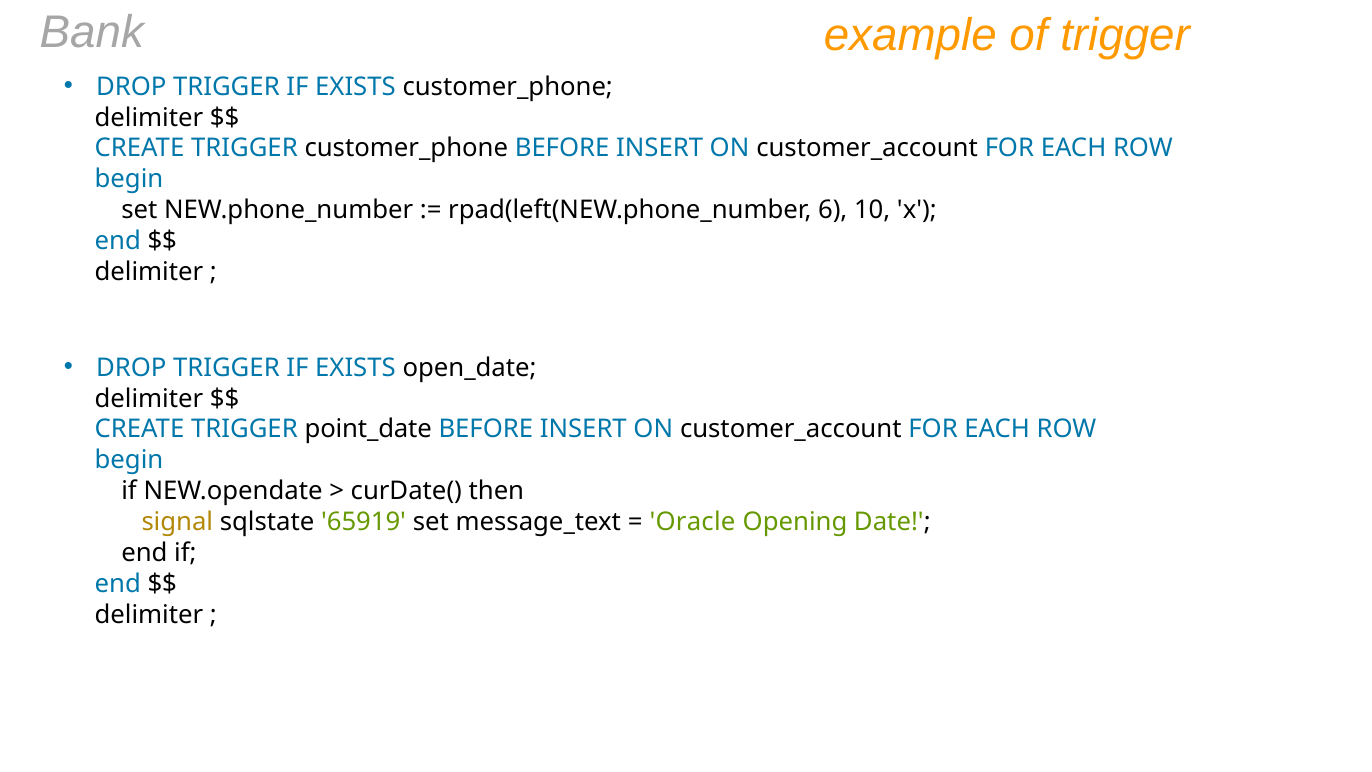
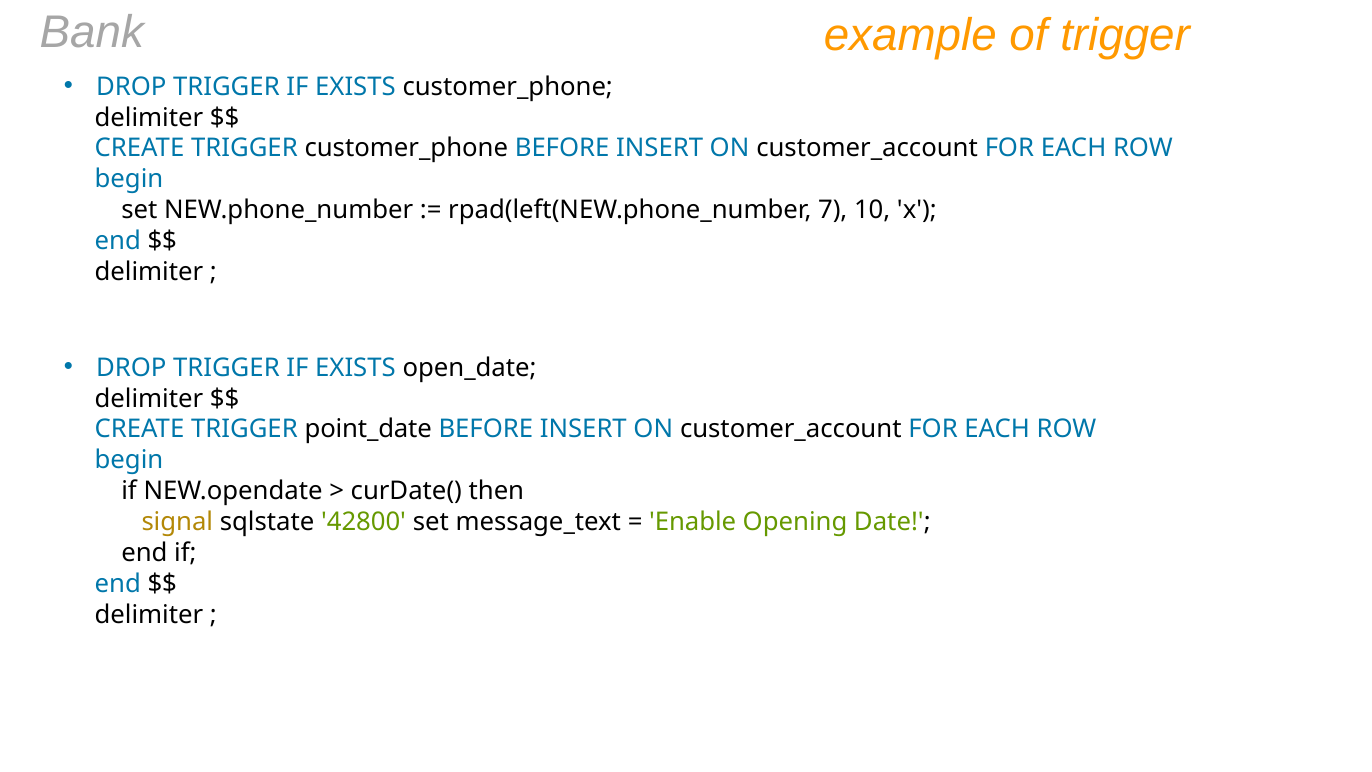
6: 6 -> 7
65919: 65919 -> 42800
Oracle: Oracle -> Enable
